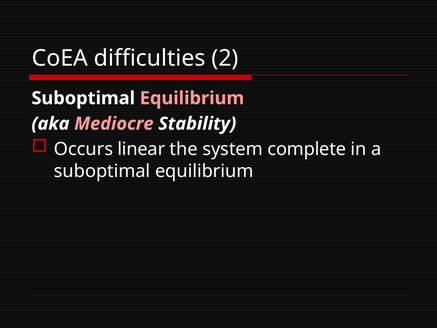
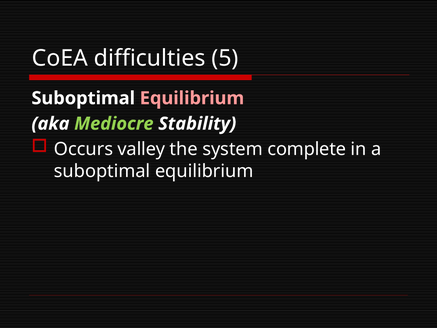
2: 2 -> 5
Mediocre colour: pink -> light green
linear: linear -> valley
